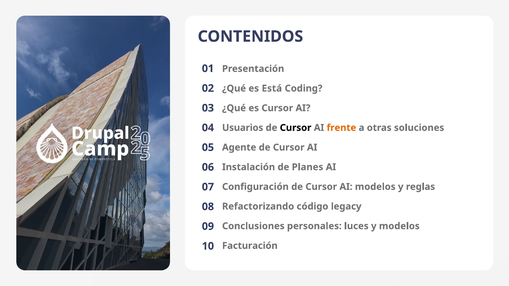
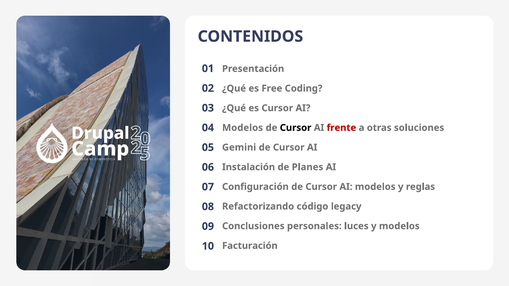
Está: Está -> Free
Usuarios at (243, 128): Usuarios -> Modelos
frente colour: orange -> red
Agente: Agente -> Gemini
